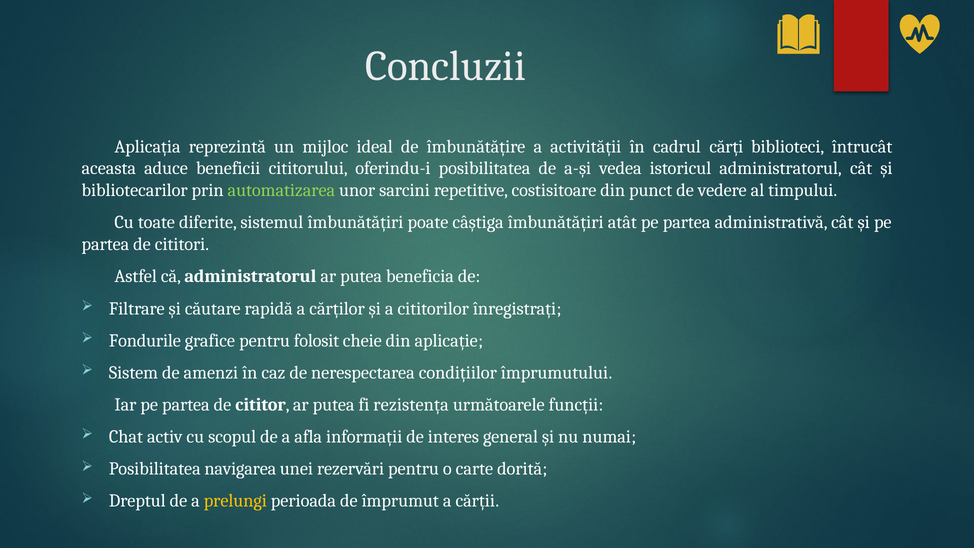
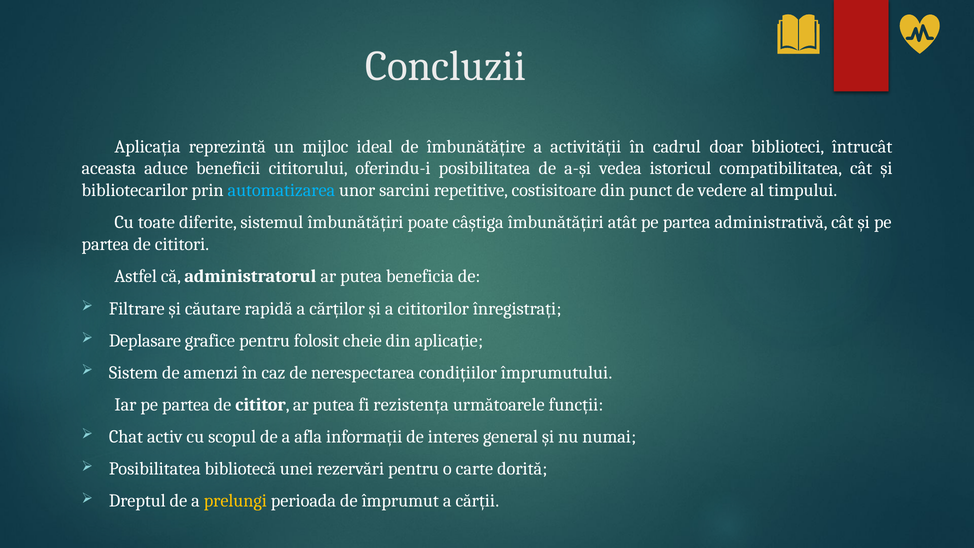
cărți: cărți -> doar
istoricul administratorul: administratorul -> compatibilitatea
automatizarea colour: light green -> light blue
Fondurile: Fondurile -> Deplasare
navigarea: navigarea -> bibliotecă
